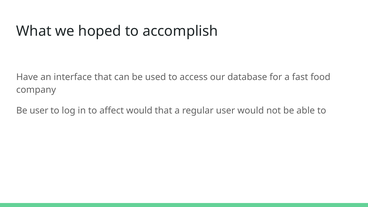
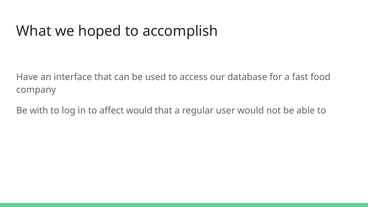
Be user: user -> with
